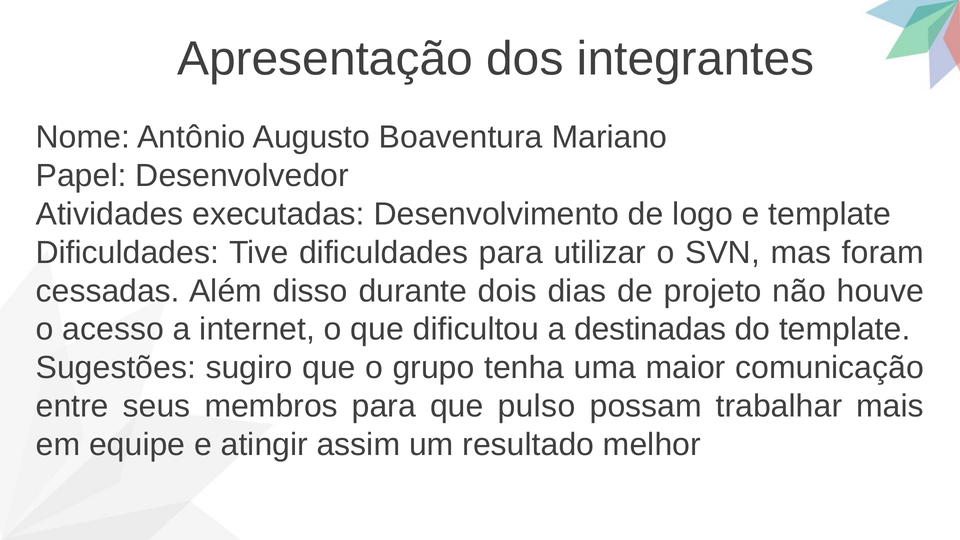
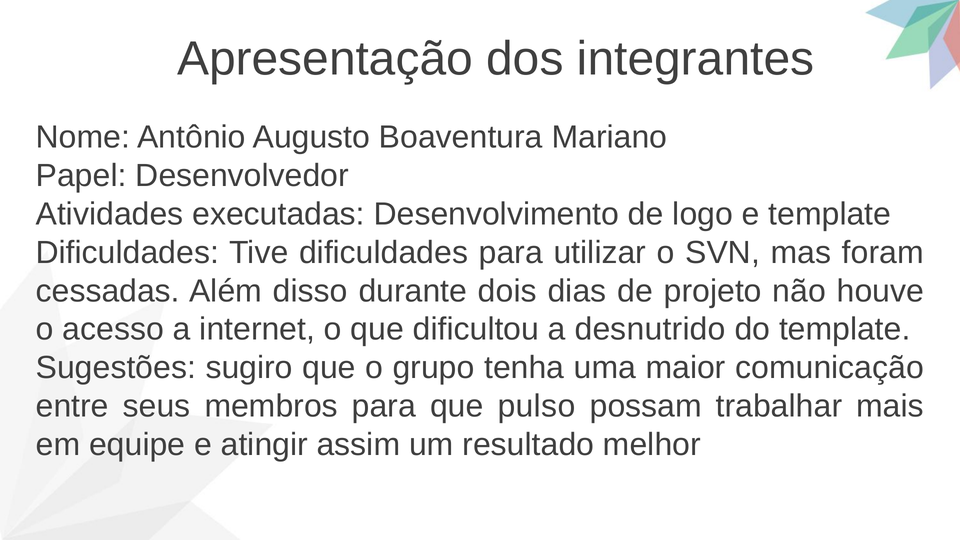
destinadas: destinadas -> desnutrido
